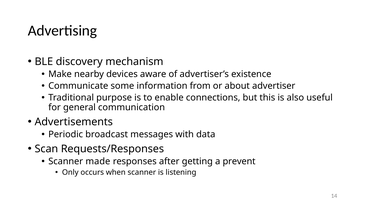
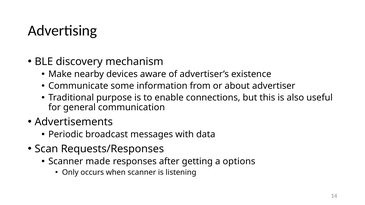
prevent: prevent -> options
